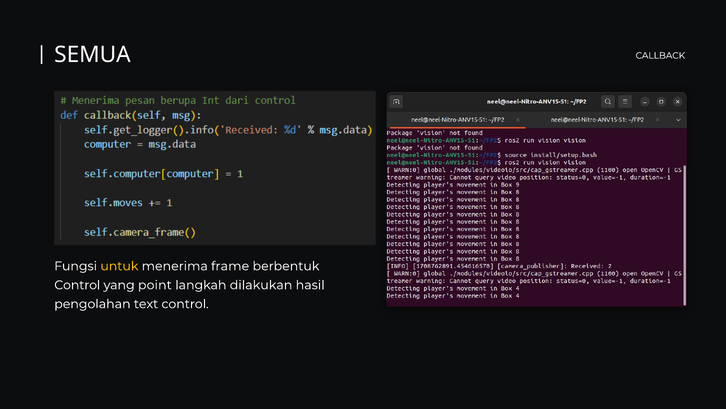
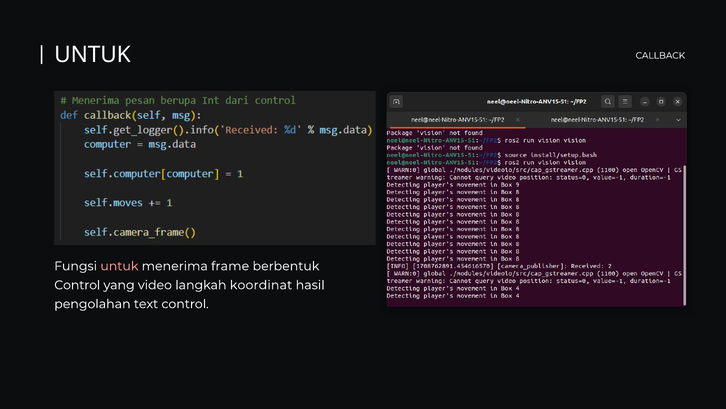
SEMUA at (92, 55): SEMUA -> UNTUK
untuk at (119, 266) colour: yellow -> pink
point: point -> video
dilakukan: dilakukan -> koordinat
